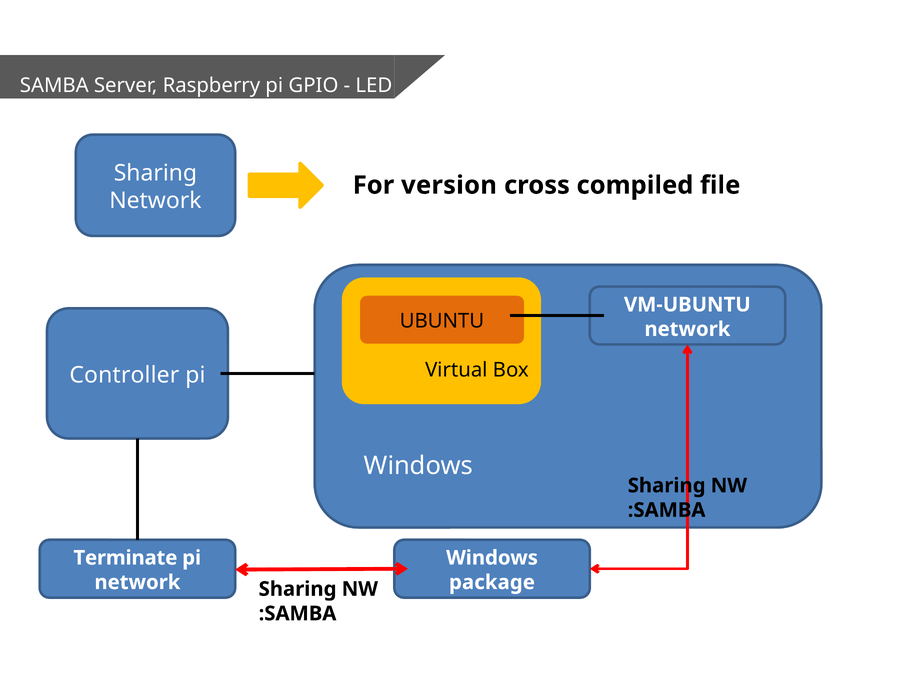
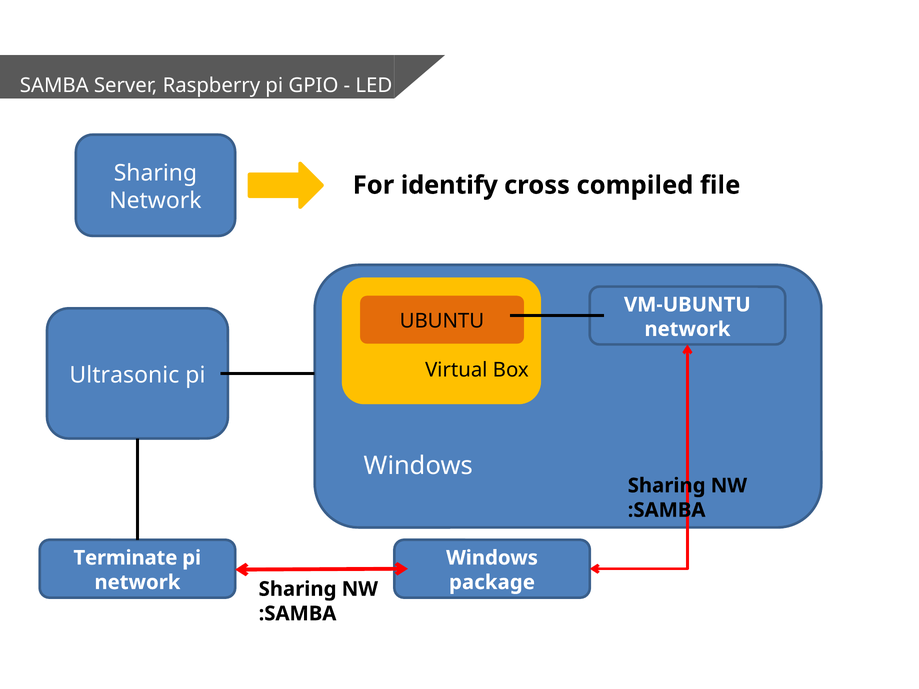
version: version -> identify
Controller: Controller -> Ultrasonic
